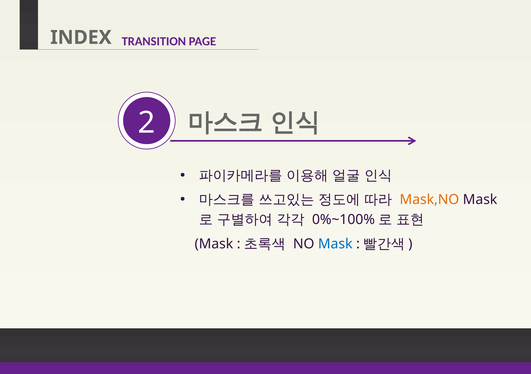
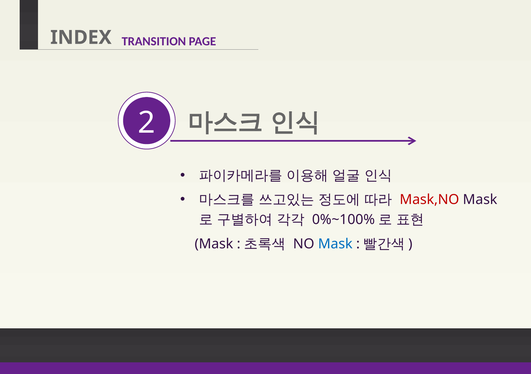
Mask,NO colour: orange -> red
